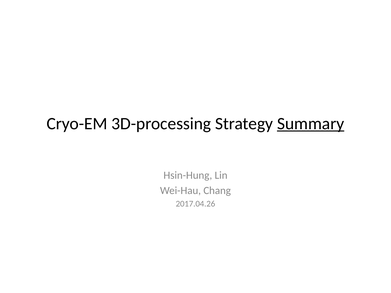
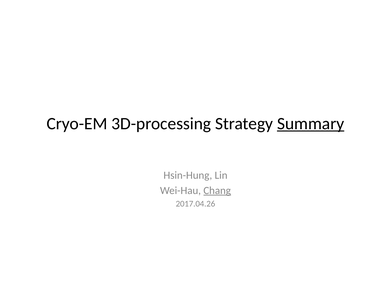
Chang underline: none -> present
